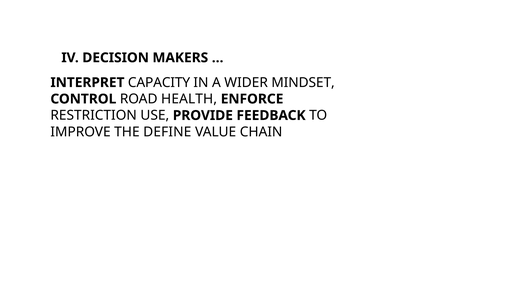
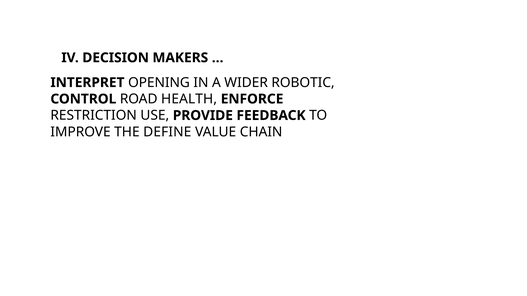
CAPACITY: CAPACITY -> OPENING
MINDSET: MINDSET -> ROBOTIC
